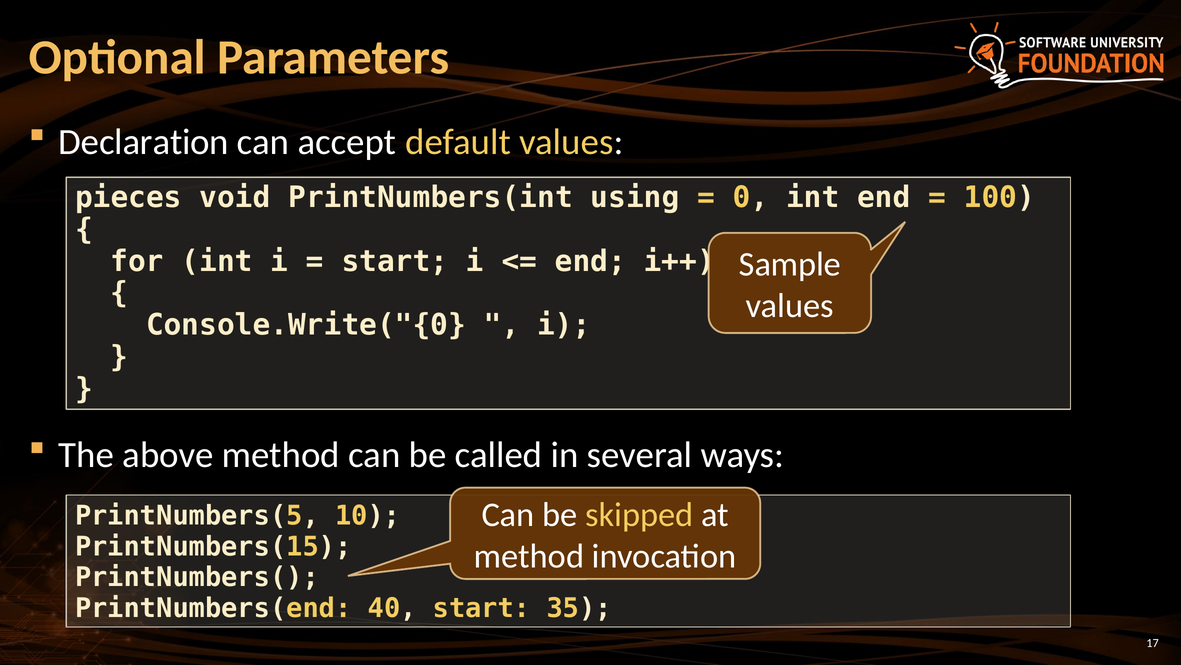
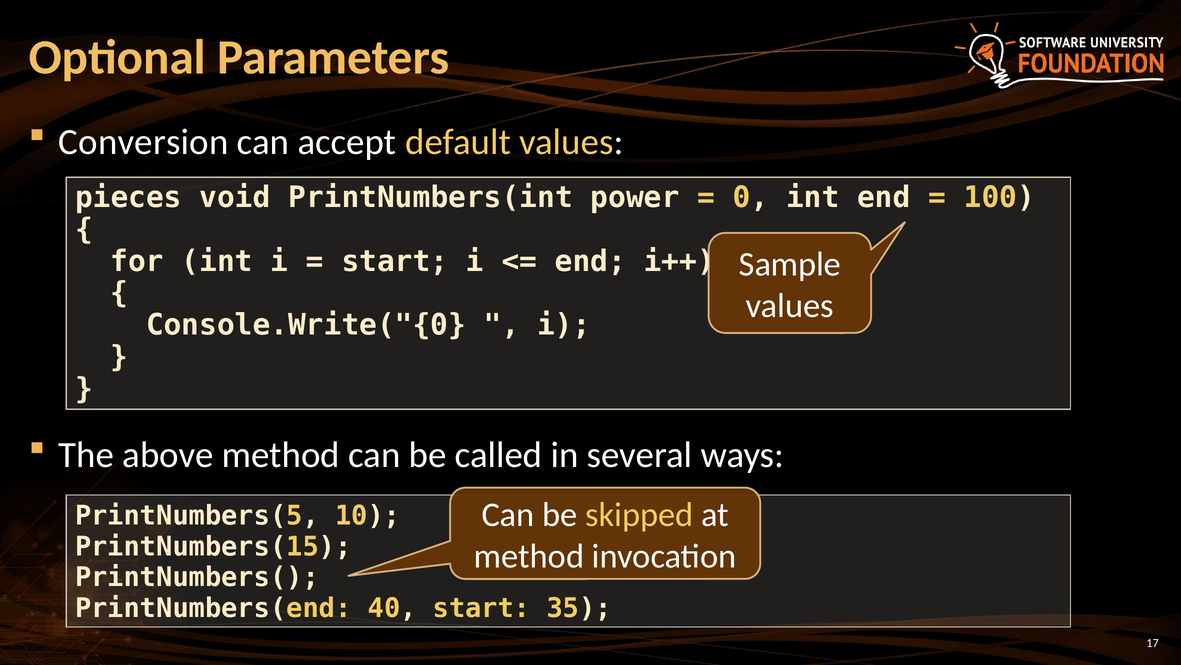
Declaration: Declaration -> Conversion
using: using -> power
